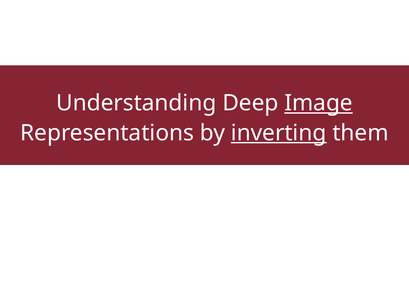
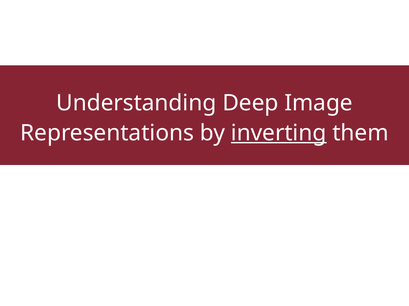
Image underline: present -> none
